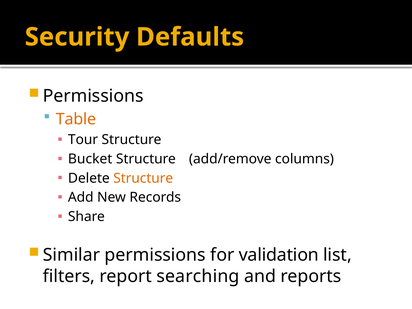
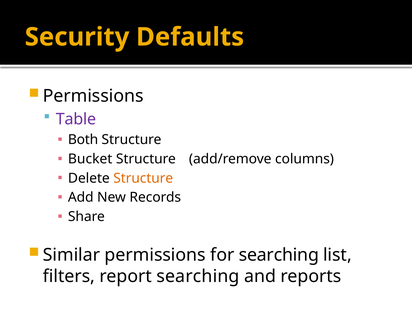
Table colour: orange -> purple
Tour: Tour -> Both
for validation: validation -> searching
